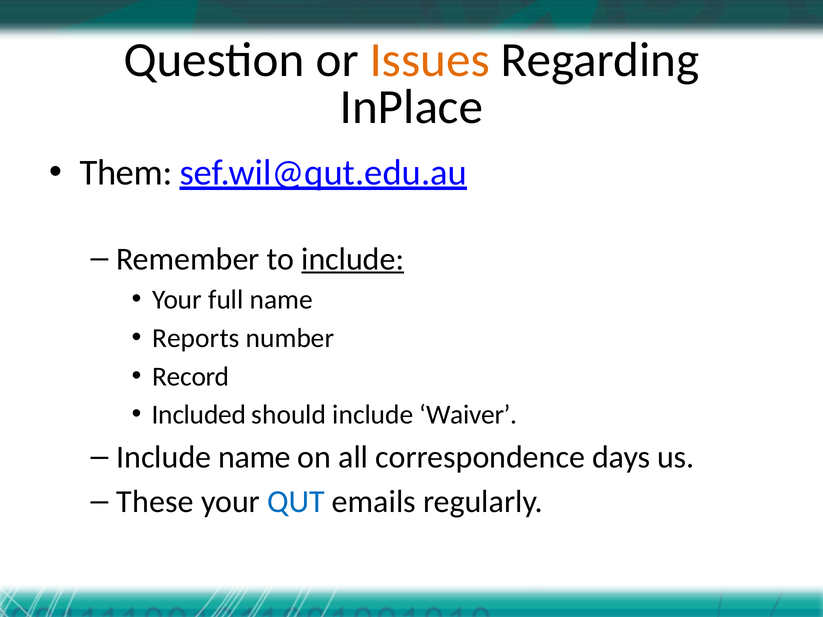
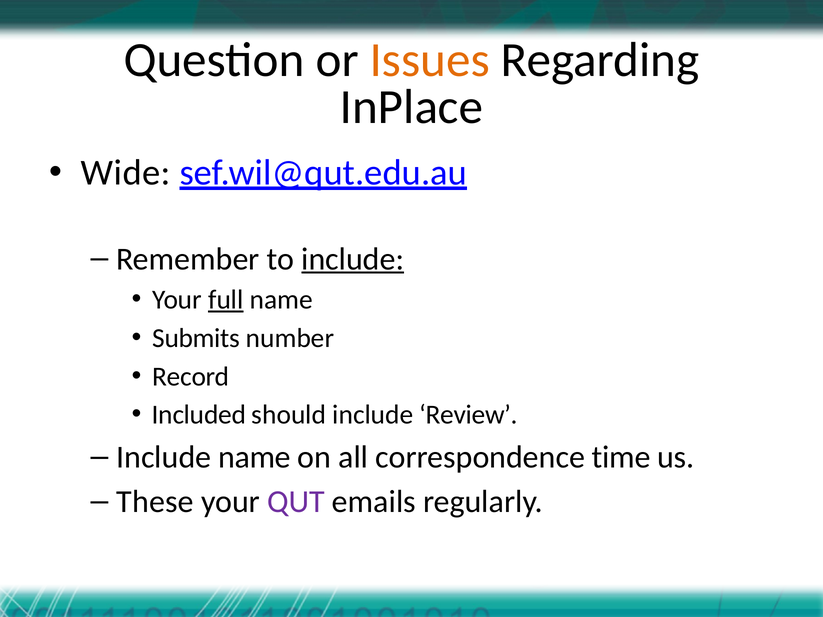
Them: Them -> Wide
full underline: none -> present
Reports: Reports -> Submits
Waiver: Waiver -> Review
days: days -> time
QUT colour: blue -> purple
